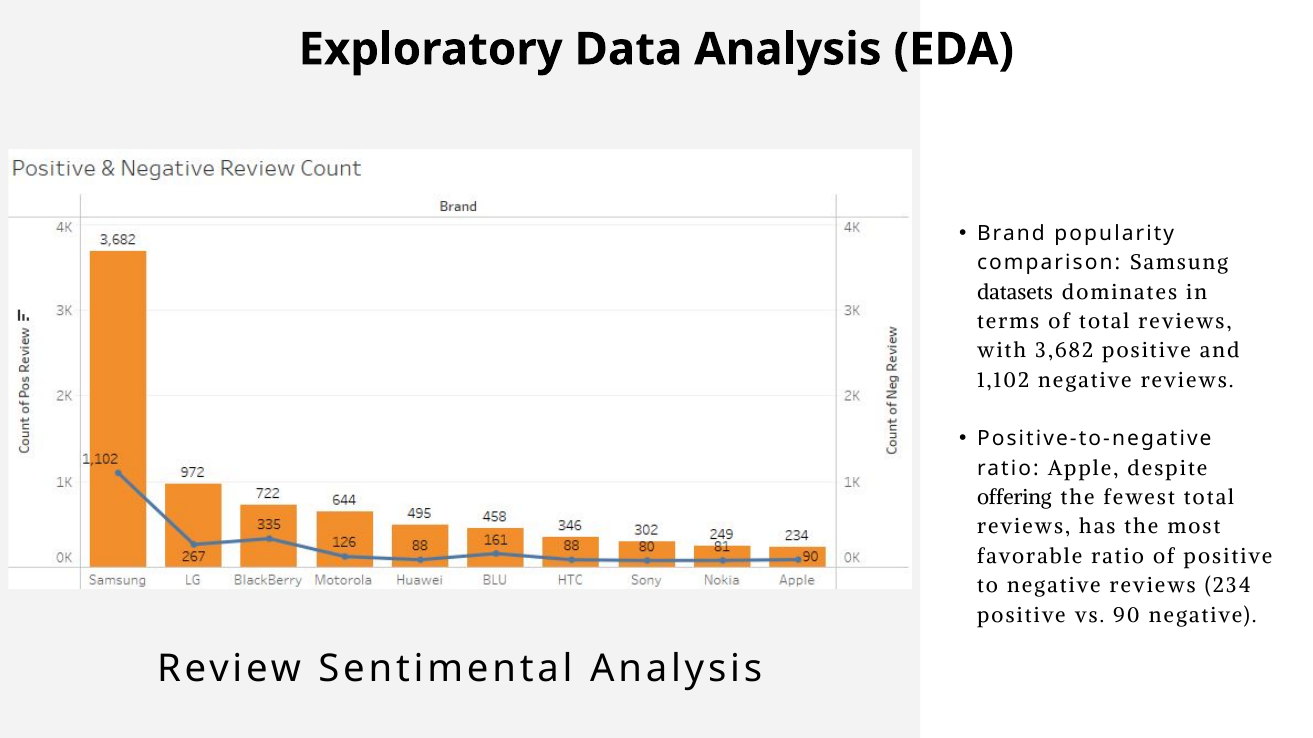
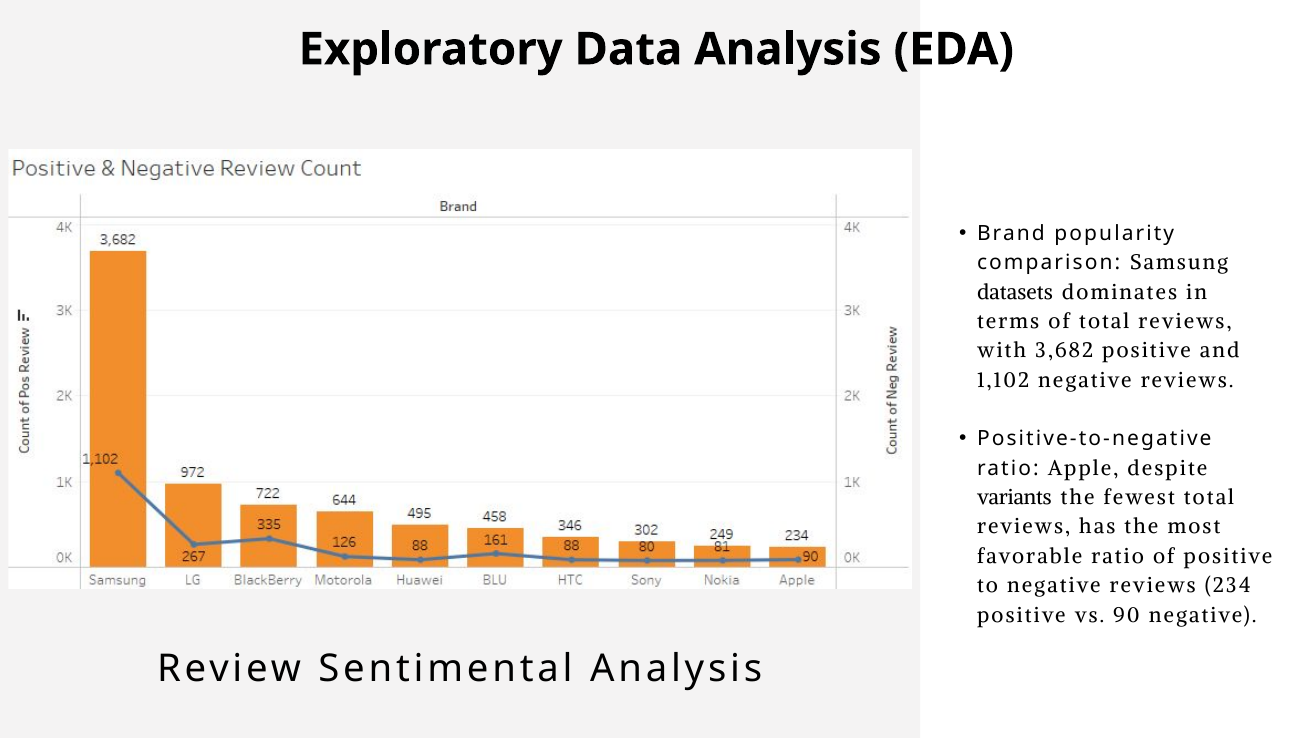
offering: offering -> variants
